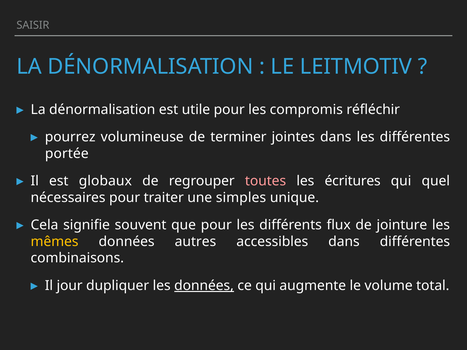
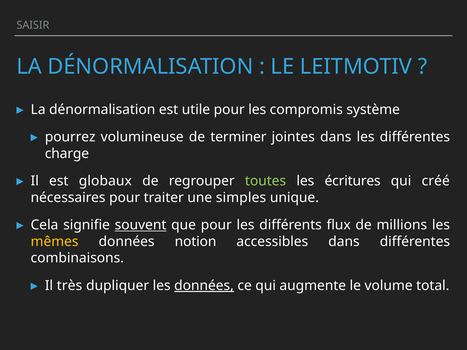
réfléchir: réfléchir -> système
portée: portée -> charge
toutes colour: pink -> light green
quel: quel -> créé
souvent underline: none -> present
jointure: jointure -> millions
autres: autres -> notion
jour: jour -> très
